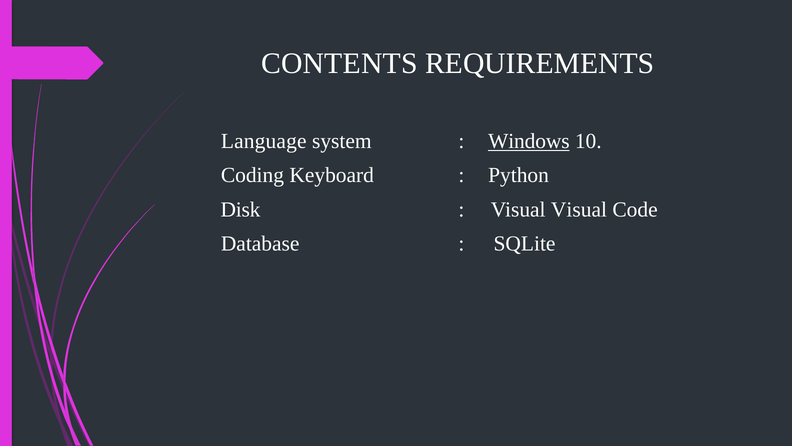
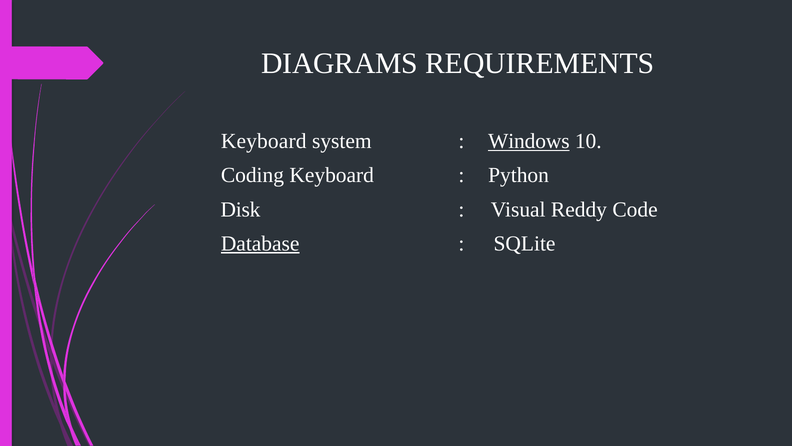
CONTENTS: CONTENTS -> DIAGRAMS
Language at (264, 141): Language -> Keyboard
Visual Visual: Visual -> Reddy
Database underline: none -> present
